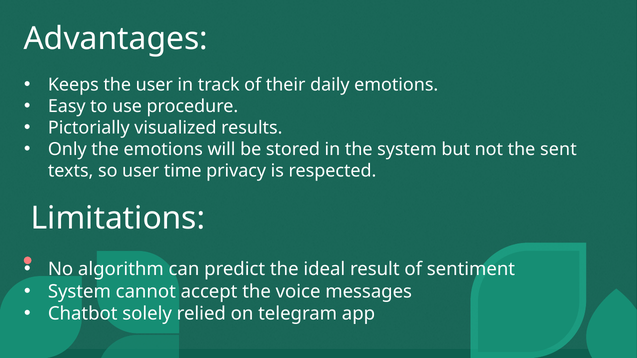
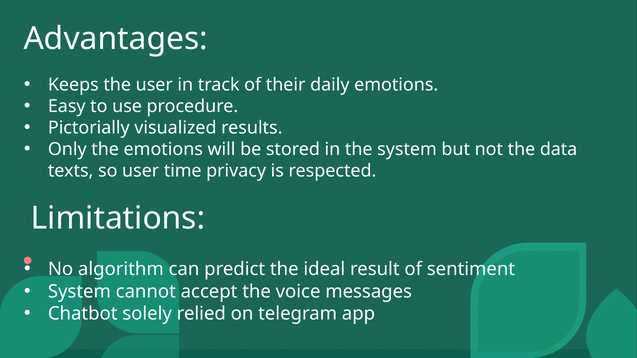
sent: sent -> data
